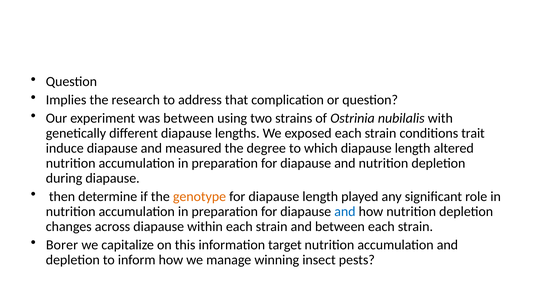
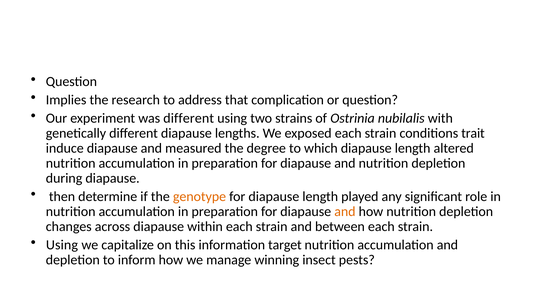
was between: between -> different
and at (345, 211) colour: blue -> orange
Borer at (62, 245): Borer -> Using
